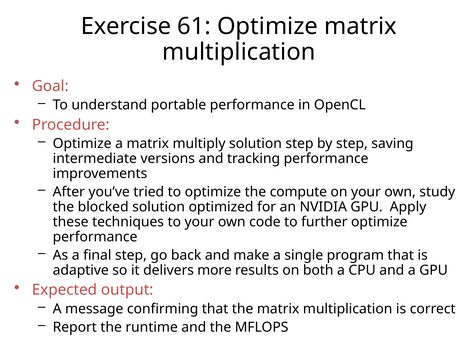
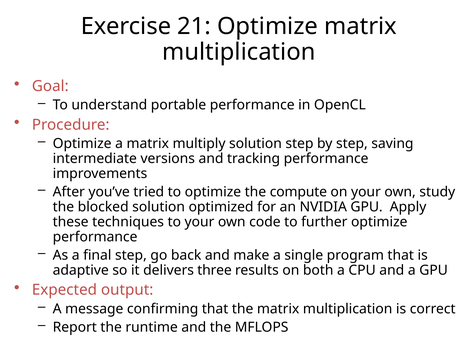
61: 61 -> 21
more: more -> three
